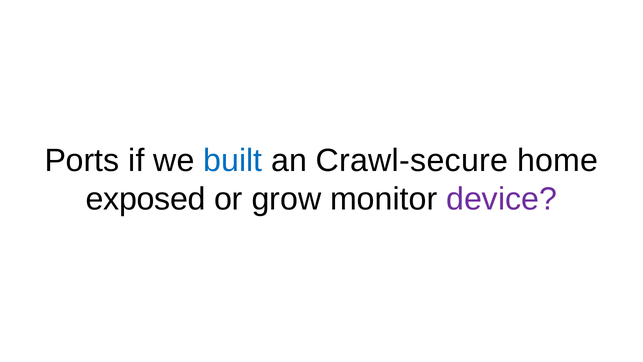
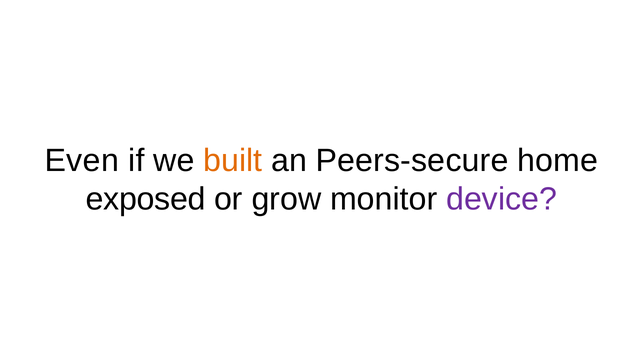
Ports: Ports -> Even
built colour: blue -> orange
Crawl-secure: Crawl-secure -> Peers-secure
